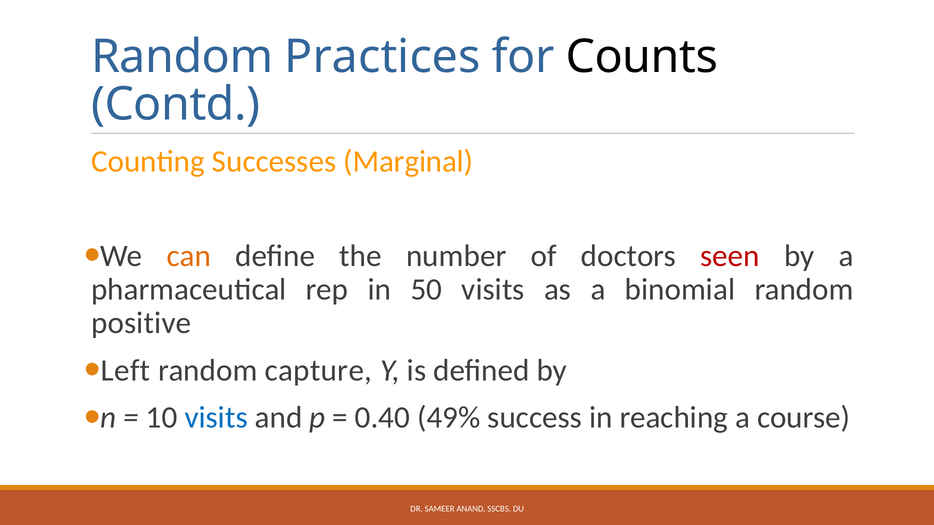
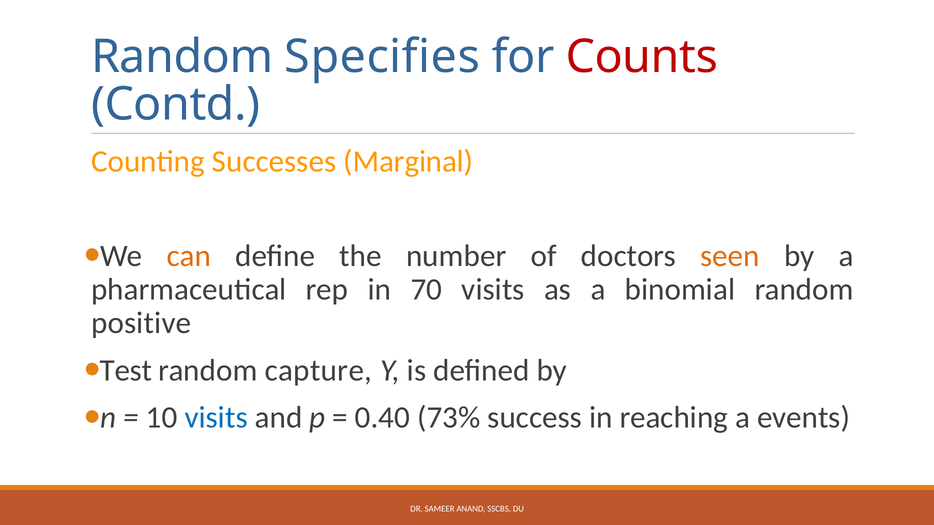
Practices: Practices -> Specifies
Counts colour: black -> red
seen colour: red -> orange
50: 50 -> 70
Left: Left -> Test
49%: 49% -> 73%
course: course -> events
